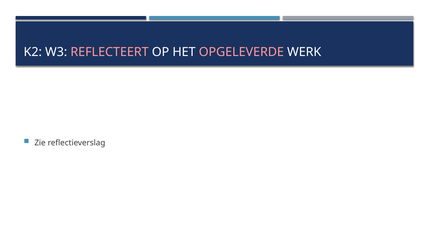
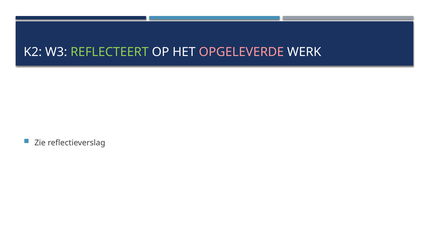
REFLECTEERT colour: pink -> light green
